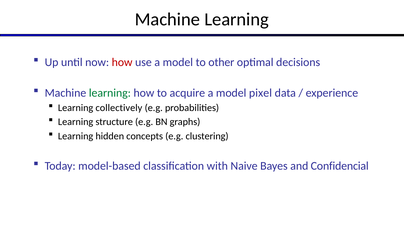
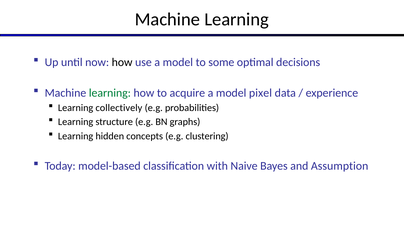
how at (122, 62) colour: red -> black
other: other -> some
Confidencial: Confidencial -> Assumption
